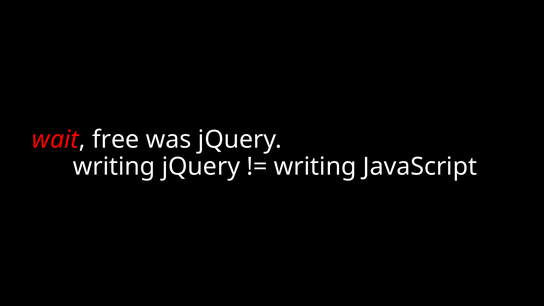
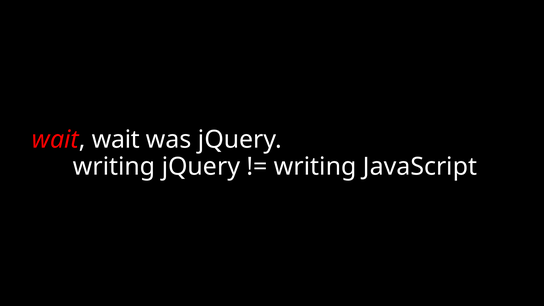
wait free: free -> wait
